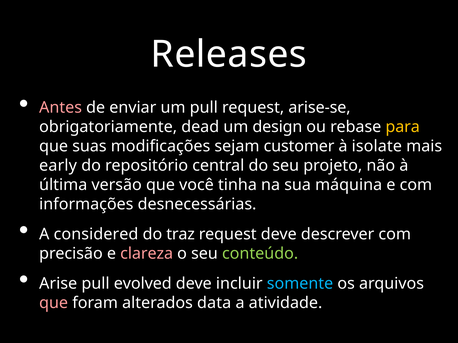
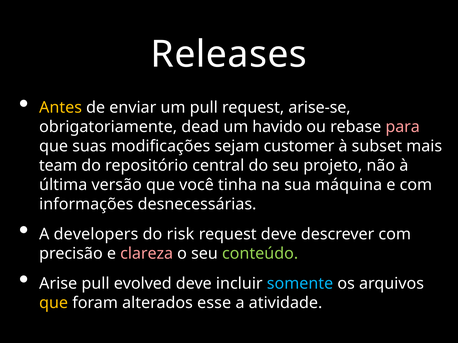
Antes colour: pink -> yellow
design: design -> havido
para colour: yellow -> pink
isolate: isolate -> subset
early: early -> team
considered: considered -> developers
traz: traz -> risk
que at (54, 303) colour: pink -> yellow
data: data -> esse
